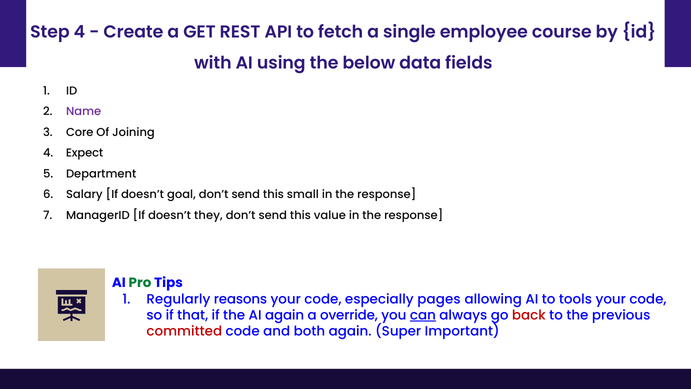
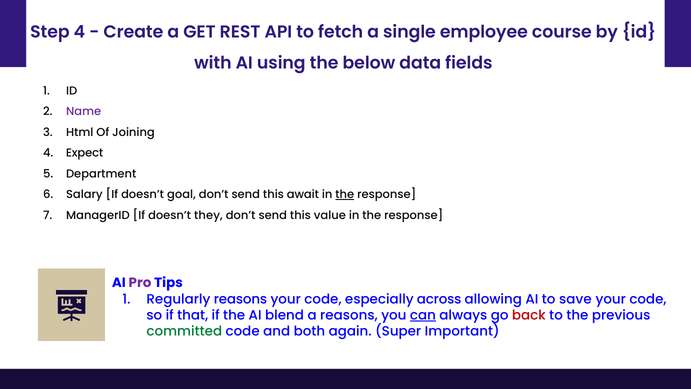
Core: Core -> Html
small: small -> await
the at (345, 194) underline: none -> present
Pro colour: green -> purple
pages: pages -> across
tools: tools -> save
AI again: again -> blend
a override: override -> reasons
committed colour: red -> green
